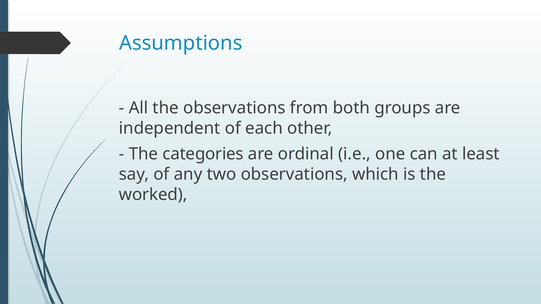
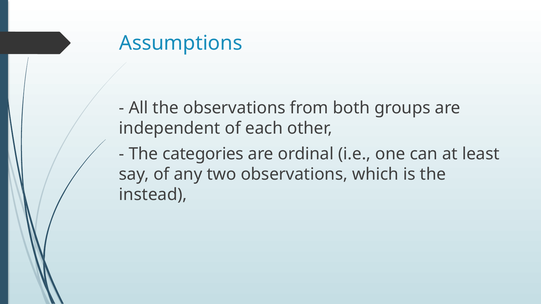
worked: worked -> instead
